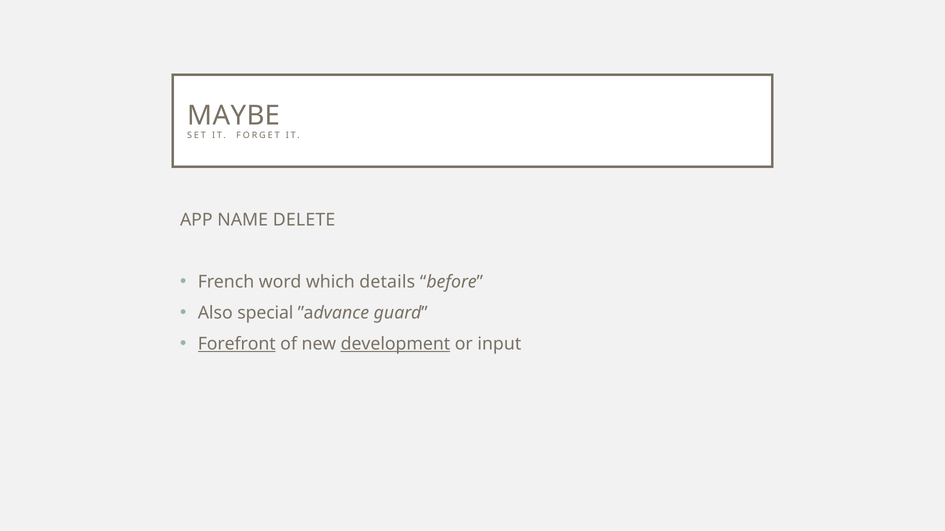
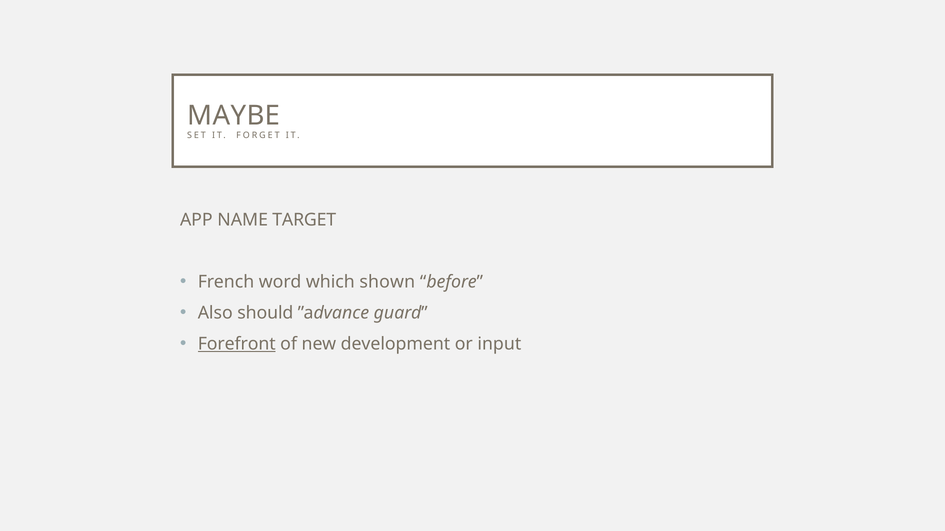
DELETE: DELETE -> TARGET
details: details -> shown
special: special -> should
development underline: present -> none
